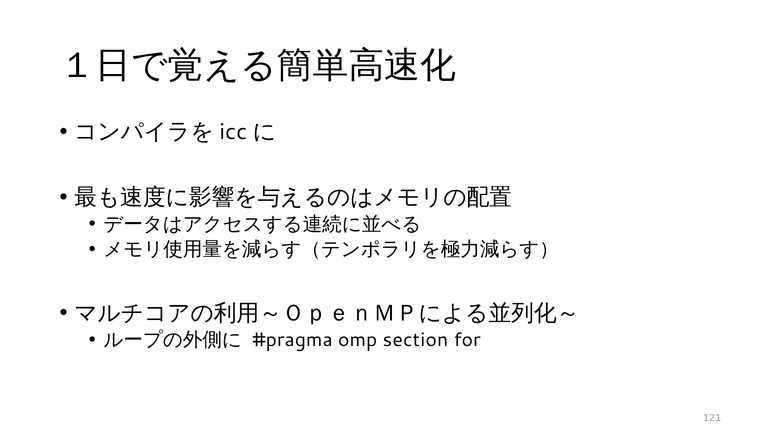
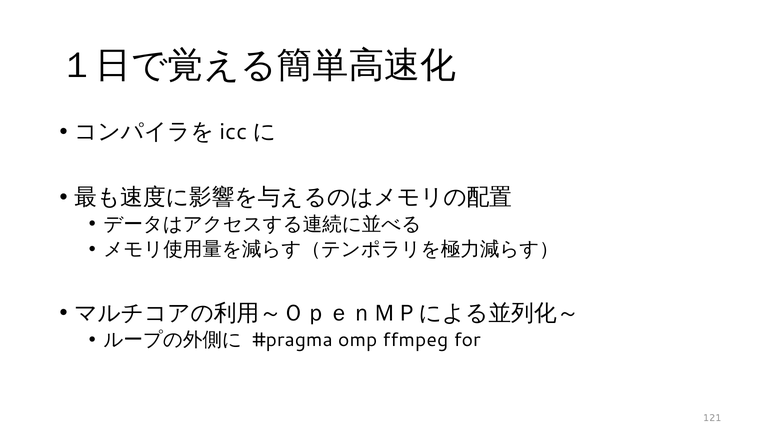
section: section -> ffmpeg
